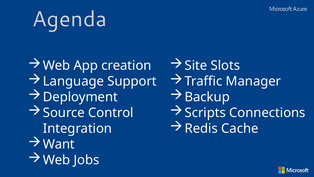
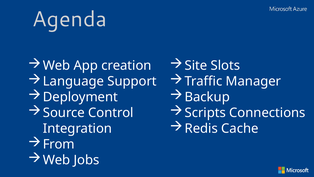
Want: Want -> From
